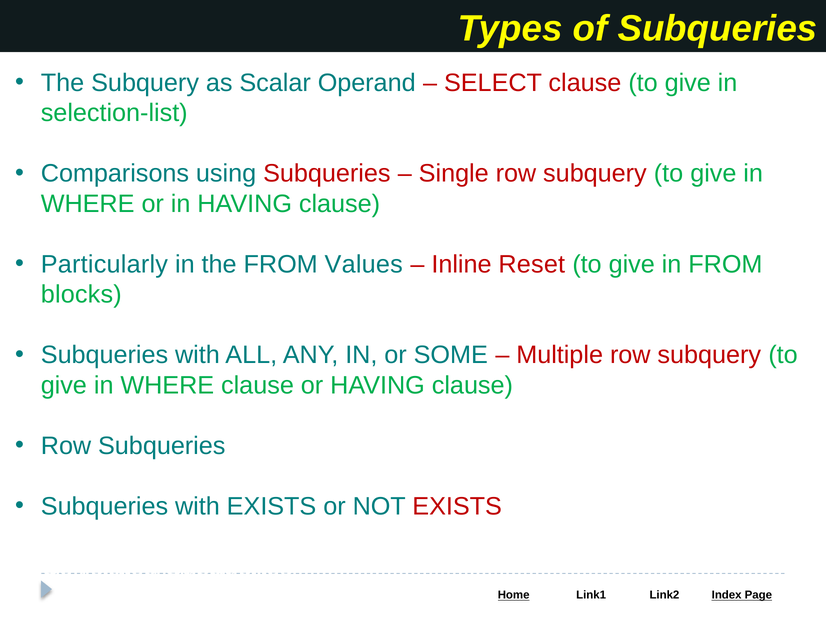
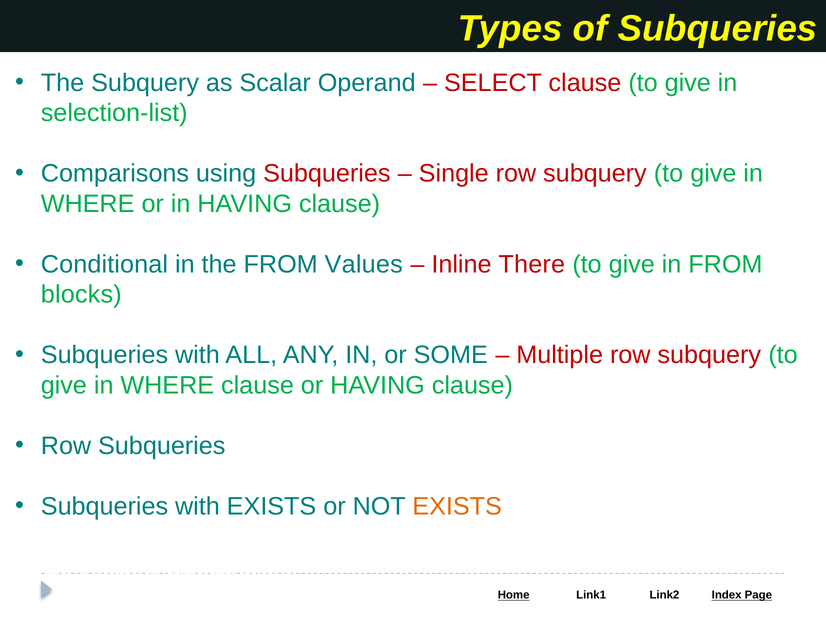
Particularly: Particularly -> Conditional
Reset: Reset -> There
EXISTS at (457, 507) colour: red -> orange
